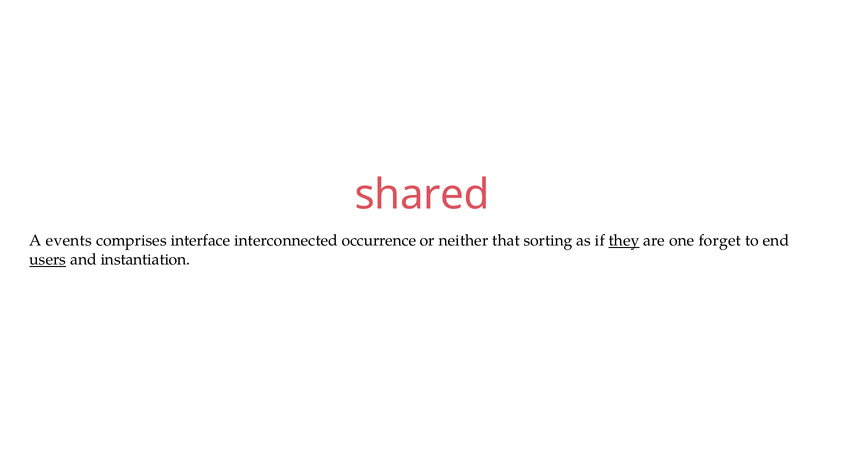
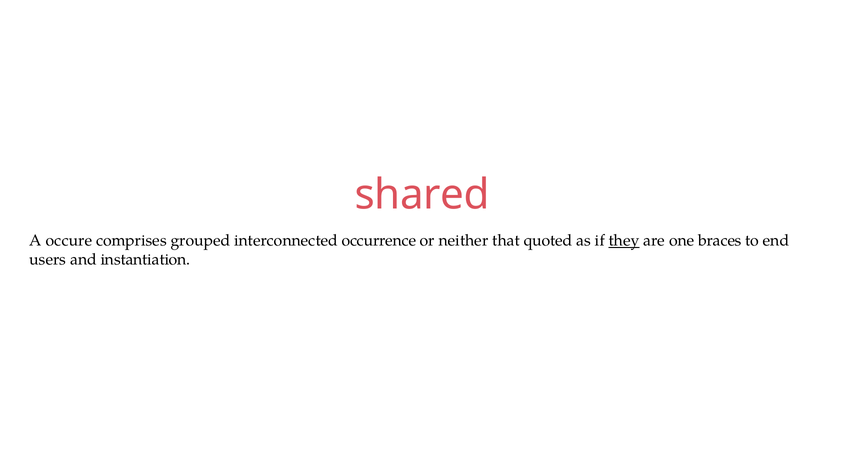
events: events -> occure
interface: interface -> grouped
sorting: sorting -> quoted
forget: forget -> braces
users underline: present -> none
